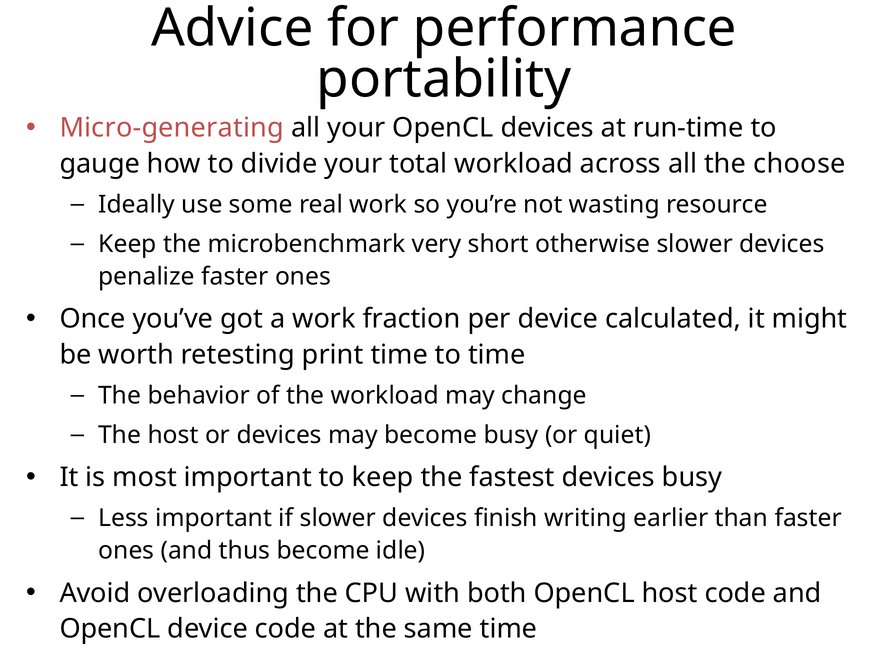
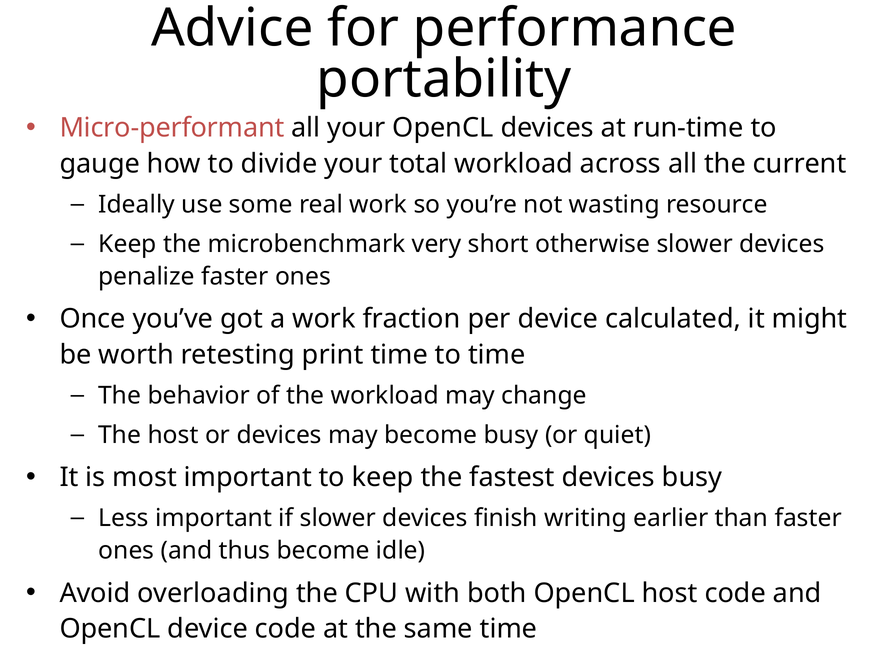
Micro-generating: Micro-generating -> Micro-performant
choose: choose -> current
